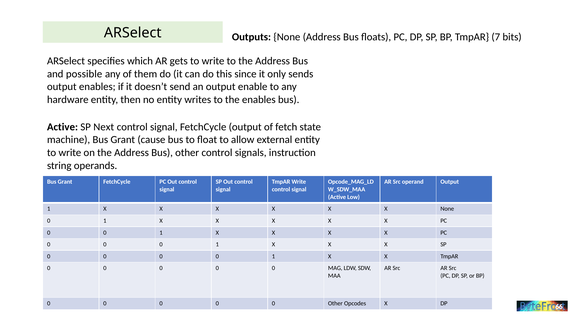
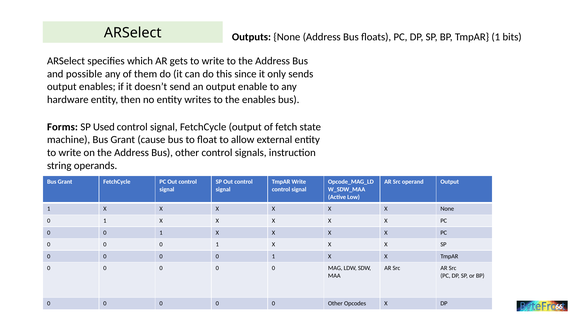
TmpAR 7: 7 -> 1
Active at (63, 127): Active -> Forms
Next: Next -> Used
